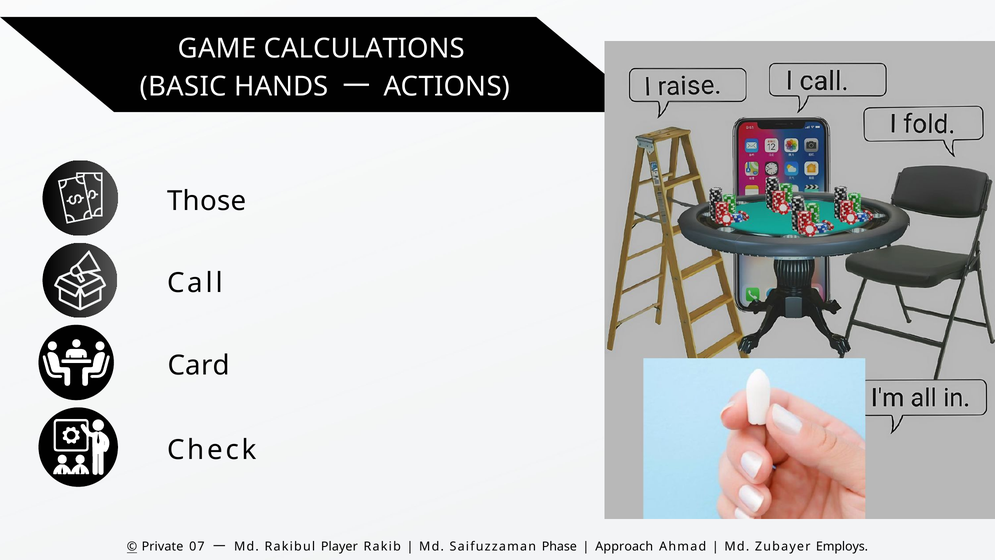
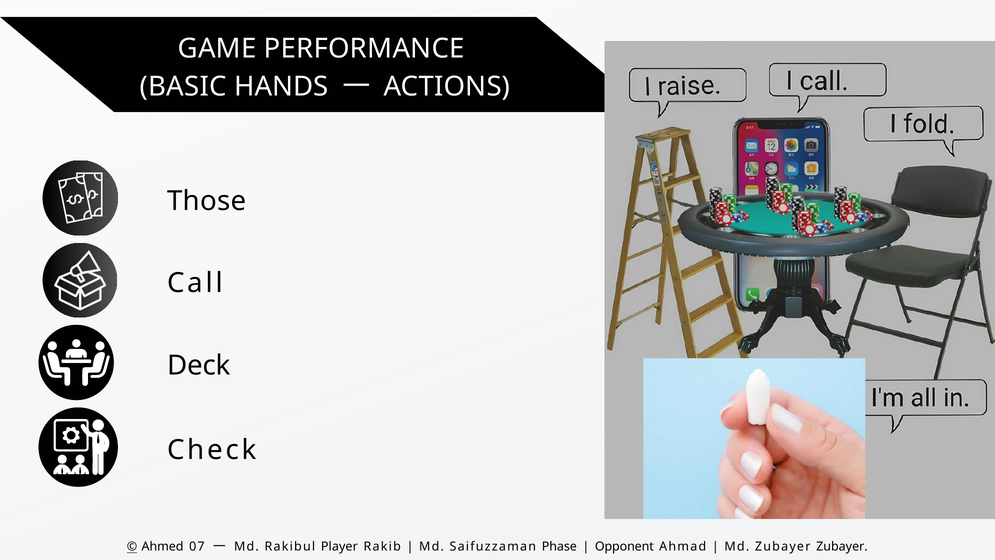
CALCULATIONS: CALCULATIONS -> PERFORMANCE
Card: Card -> Deck
Private: Private -> Ahmed
Approach: Approach -> Opponent
Zubayer Employs: Employs -> Zubayer
